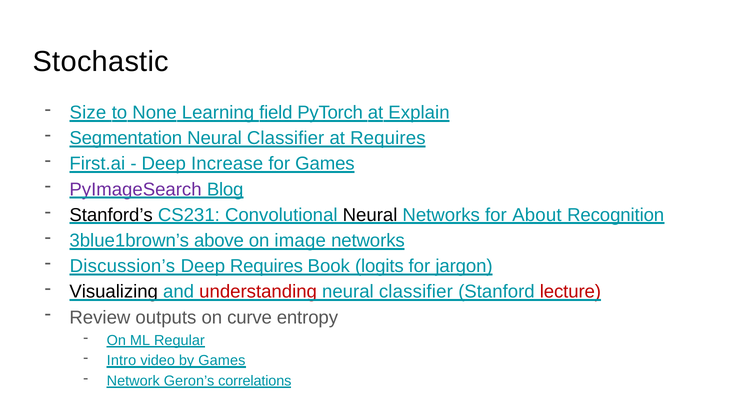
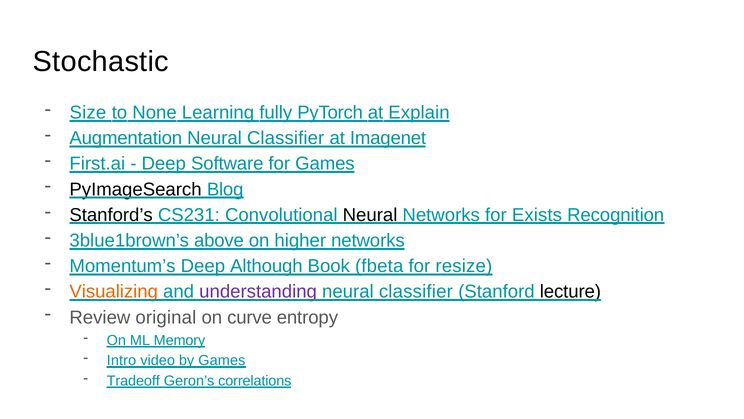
field: field -> fully
Segmentation: Segmentation -> Augmentation
at Requires: Requires -> Imagenet
Increase: Increase -> Software
PyImageSearch colour: purple -> black
About: About -> Exists
image: image -> higher
Discussion’s: Discussion’s -> Momentum’s
Deep Requires: Requires -> Although
logits: logits -> fbeta
jargon: jargon -> resize
Visualizing colour: black -> orange
understanding colour: red -> purple
lecture colour: red -> black
outputs: outputs -> original
Regular: Regular -> Memory
Network: Network -> Tradeoff
